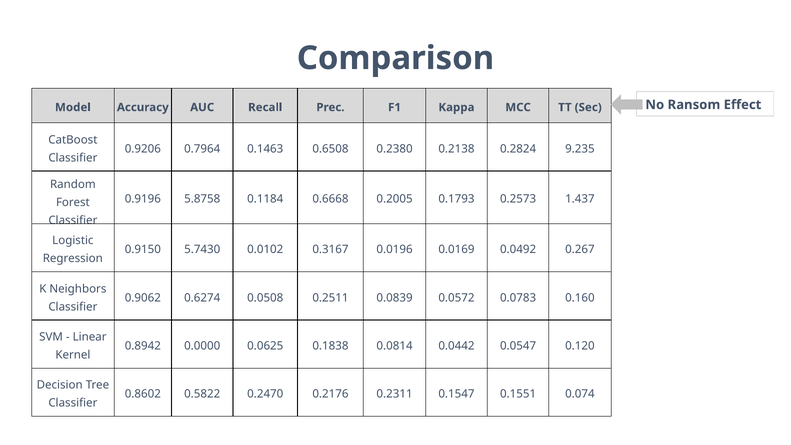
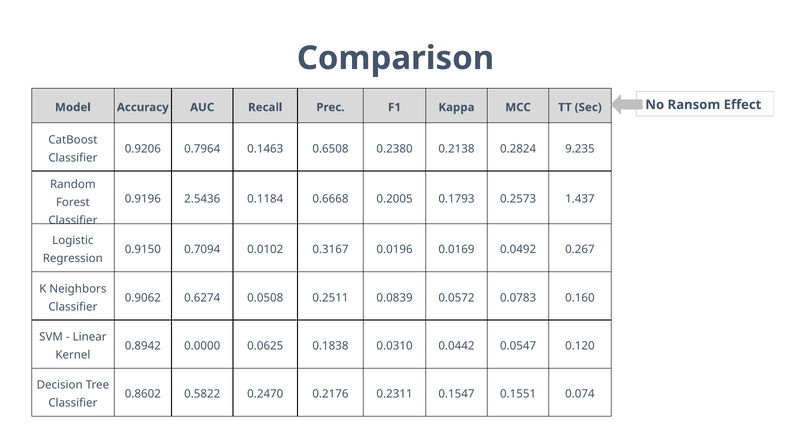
5.8758: 5.8758 -> 2.5436
5.7430: 5.7430 -> 0.7094
0.0814: 0.0814 -> 0.0310
